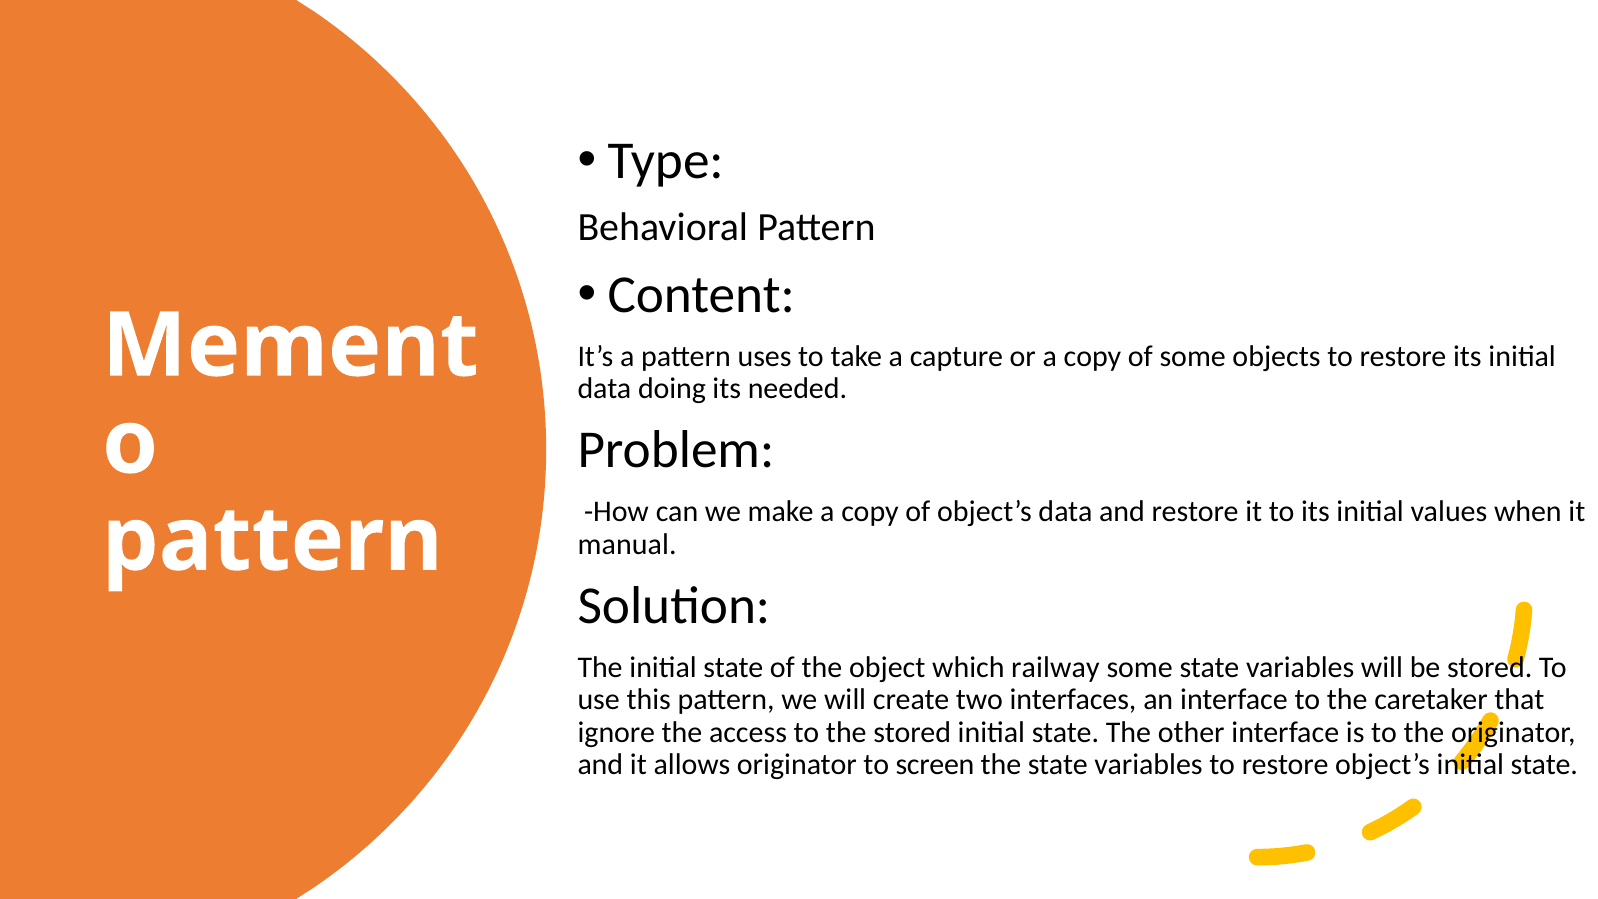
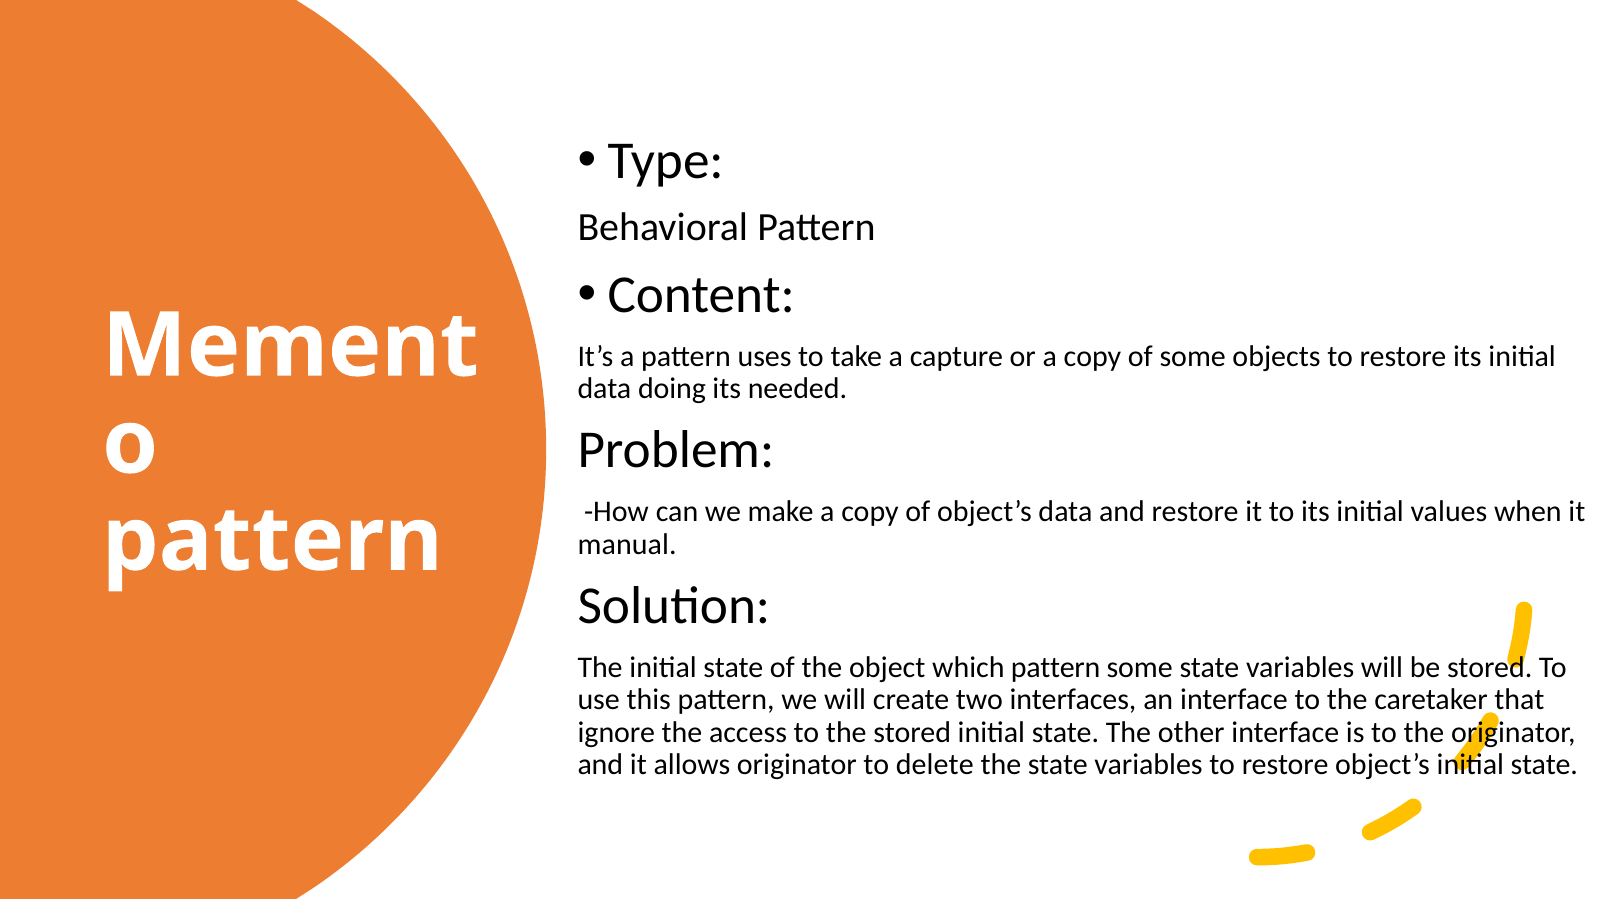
which railway: railway -> pattern
screen: screen -> delete
